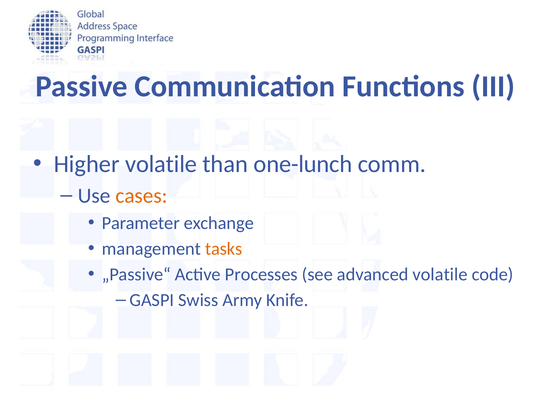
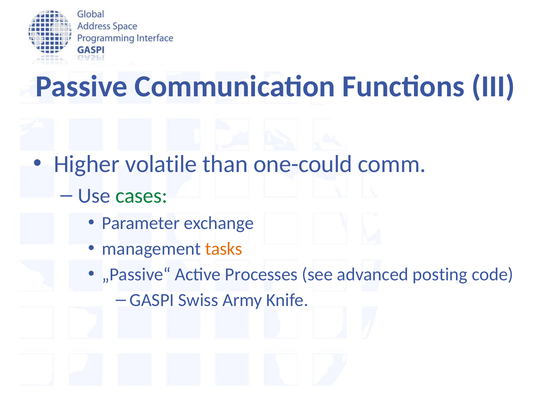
one-lunch: one-lunch -> one-could
cases colour: orange -> green
advanced volatile: volatile -> posting
